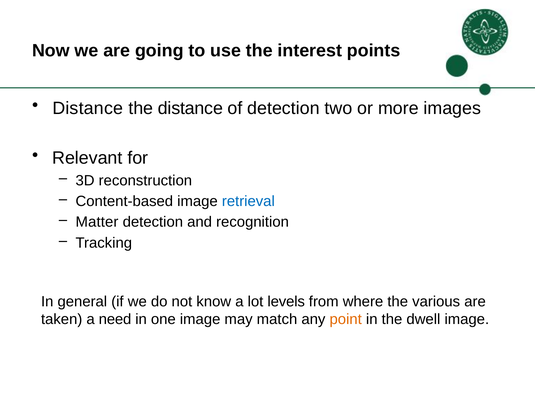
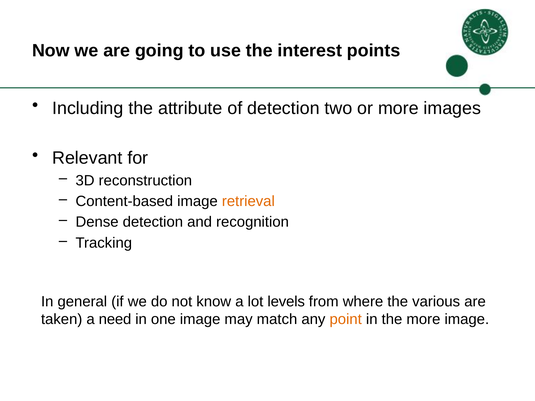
Distance at (88, 108): Distance -> Including
the distance: distance -> attribute
retrieval colour: blue -> orange
Matter: Matter -> Dense
the dwell: dwell -> more
